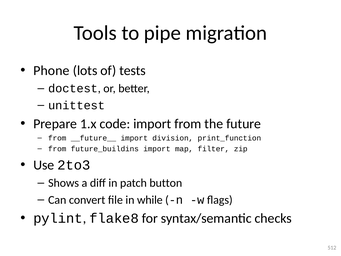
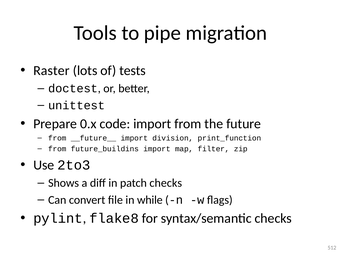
Phone: Phone -> Raster
1.x: 1.x -> 0.x
patch button: button -> checks
